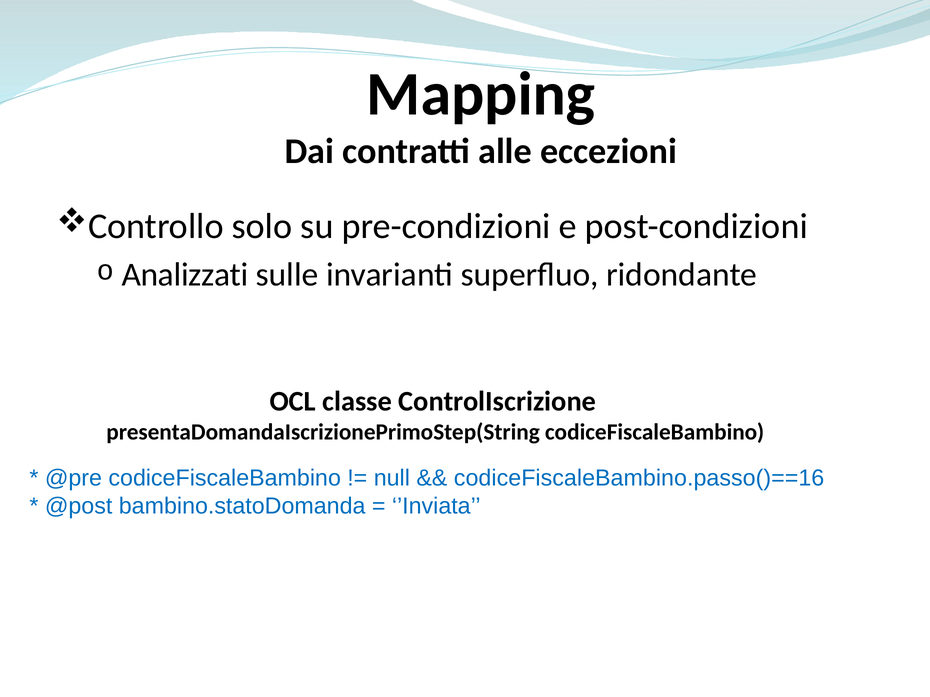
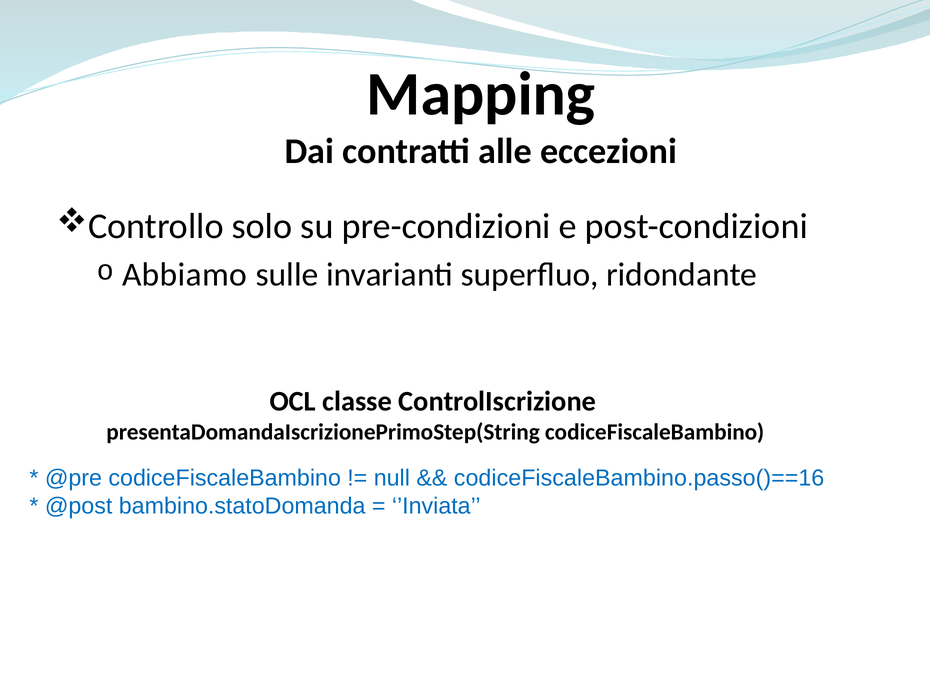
Analizzati: Analizzati -> Abbiamo
